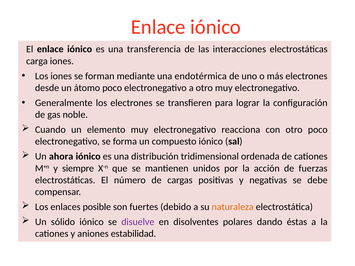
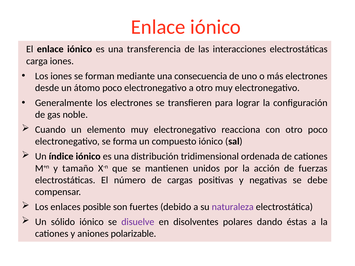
endotérmica: endotérmica -> consecuencia
ahora: ahora -> índice
siempre: siempre -> tamaño
naturaleza colour: orange -> purple
estabilidad: estabilidad -> polarizable
